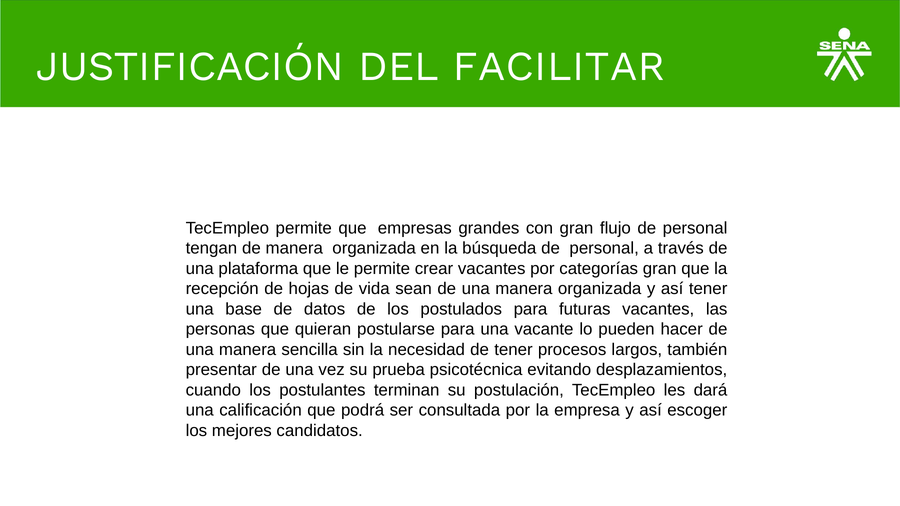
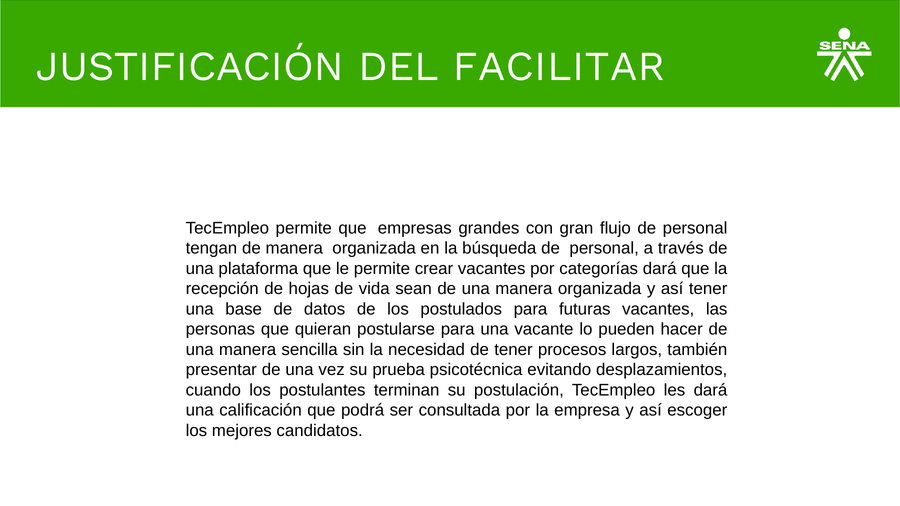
categorías gran: gran -> dará
